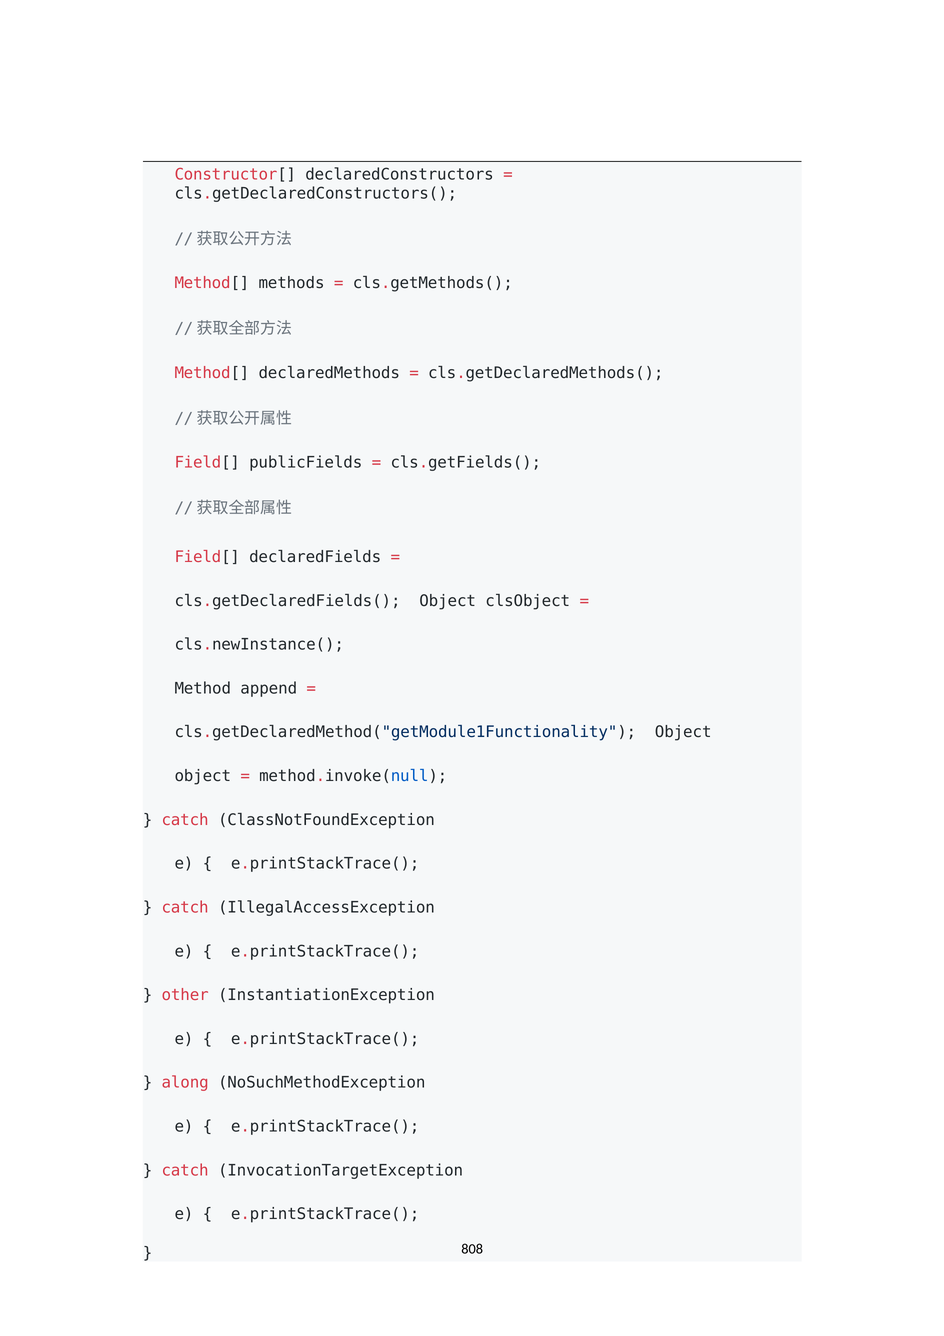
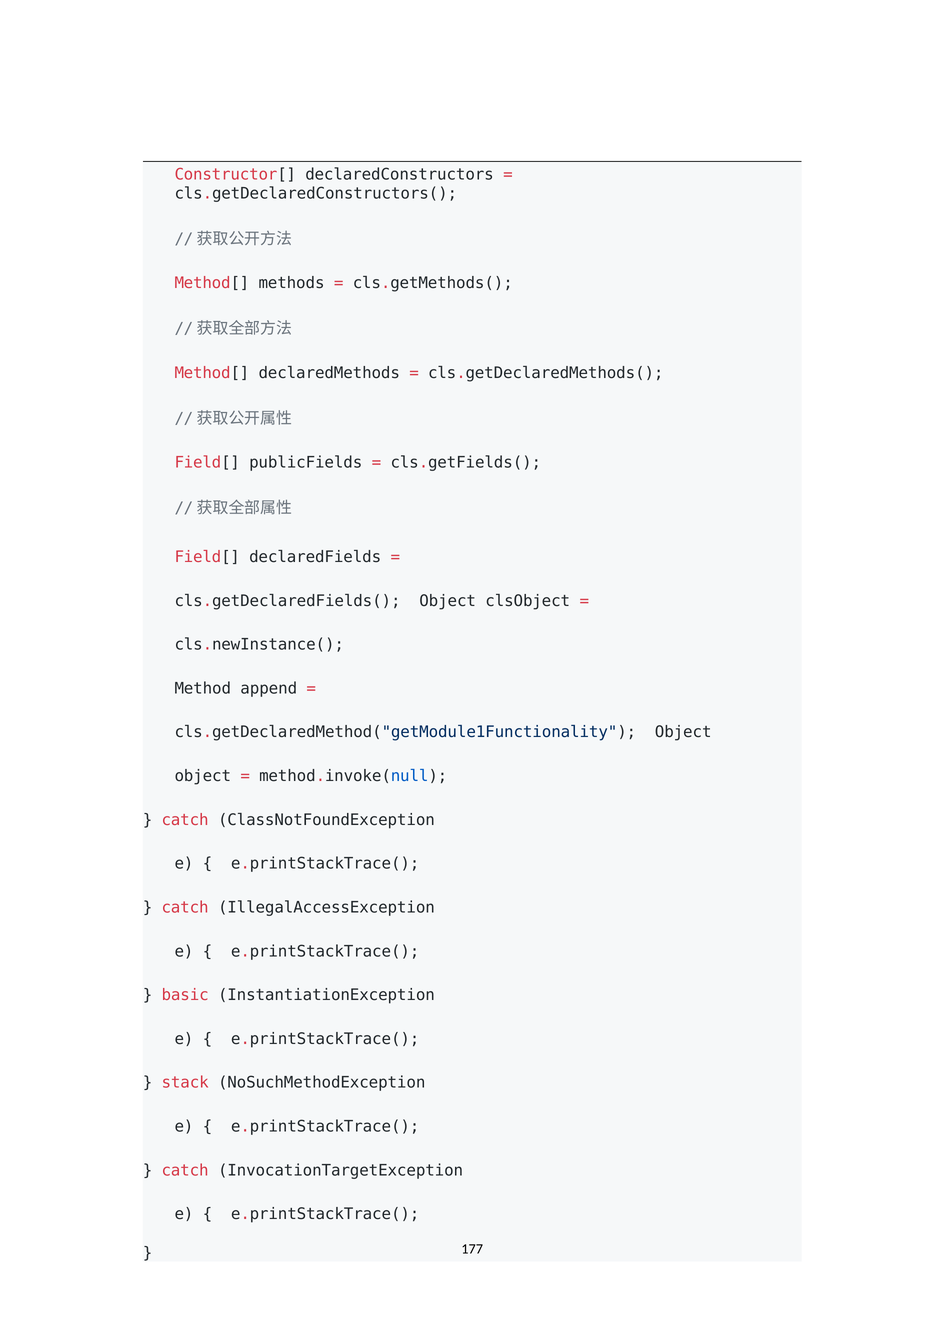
other: other -> basic
along: along -> stack
808: 808 -> 177
